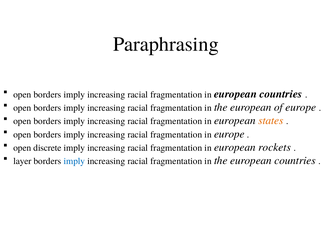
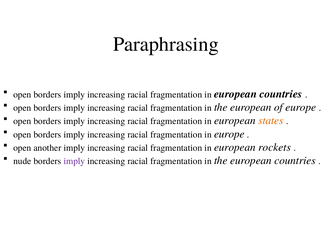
discrete: discrete -> another
layer: layer -> nude
imply at (74, 161) colour: blue -> purple
